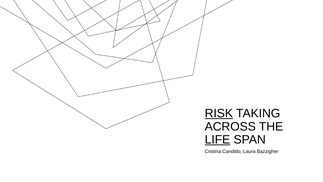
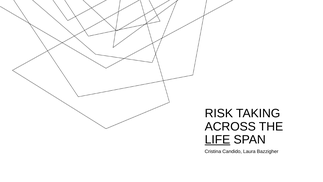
RISK underline: present -> none
